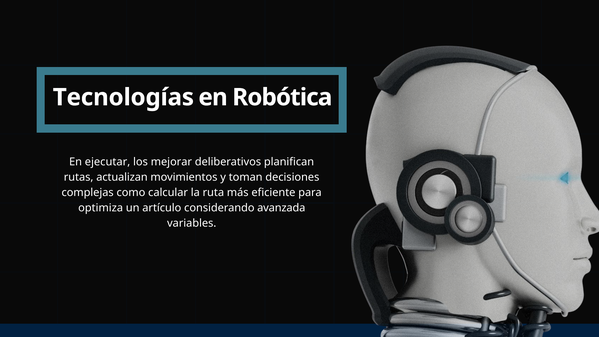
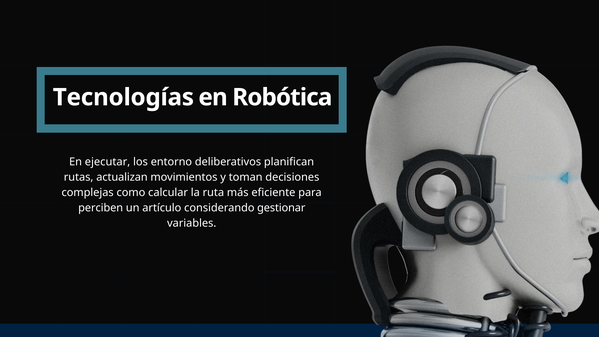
mejorar: mejorar -> entorno
optimiza: optimiza -> perciben
avanzada: avanzada -> gestionar
